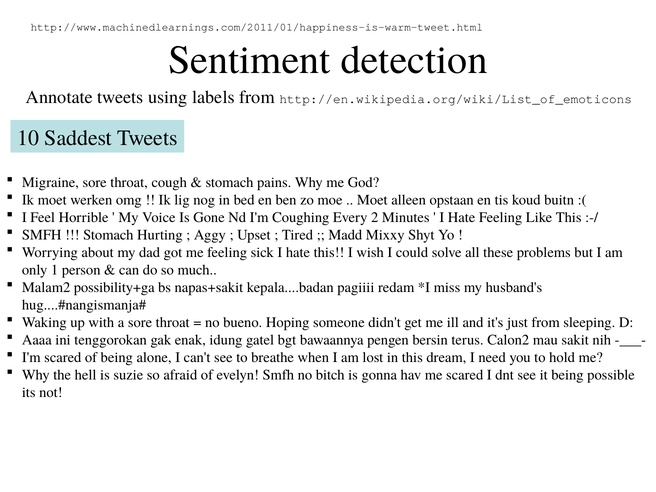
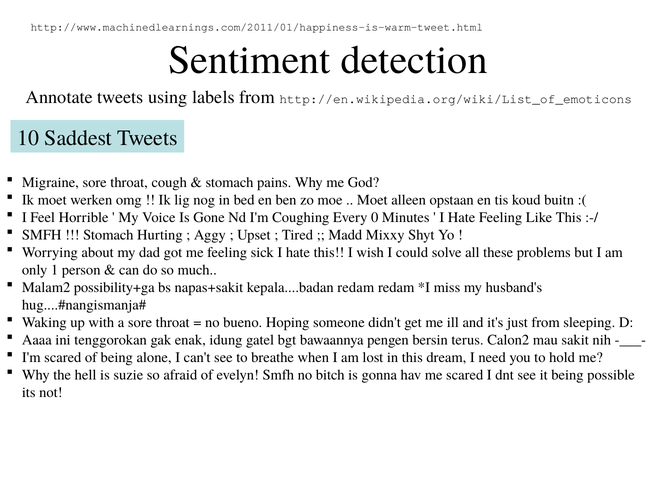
2: 2 -> 0
kepala....badan pagiiii: pagiiii -> redam
